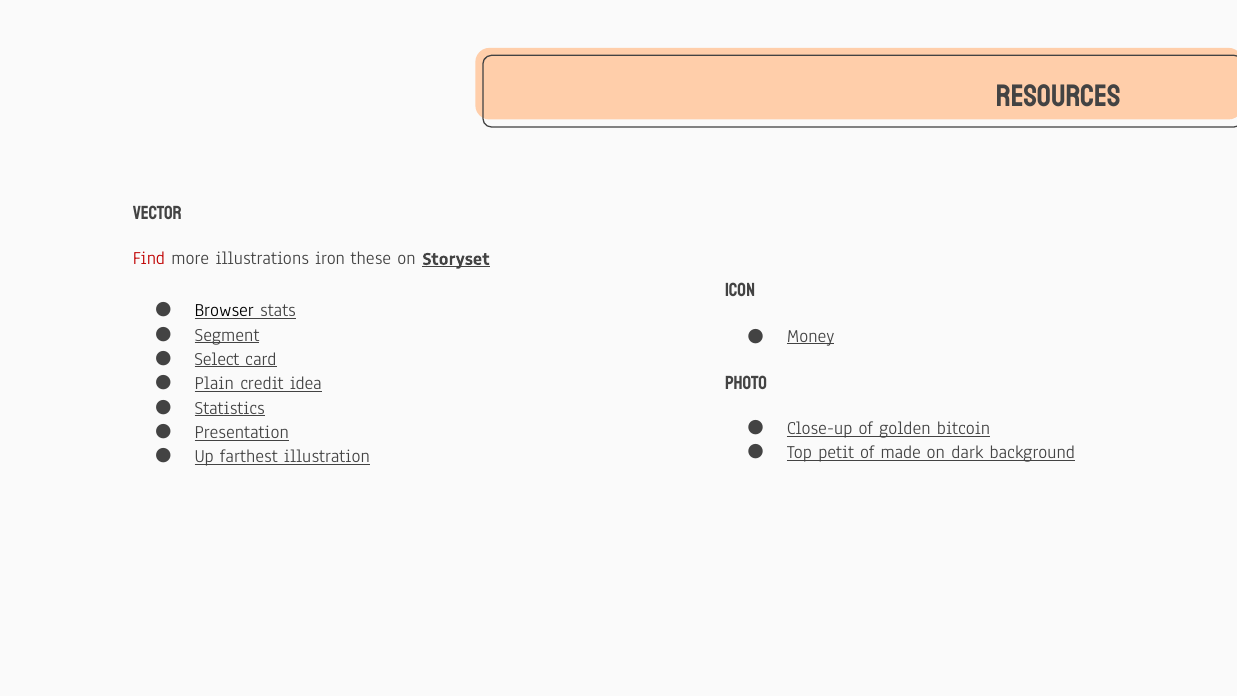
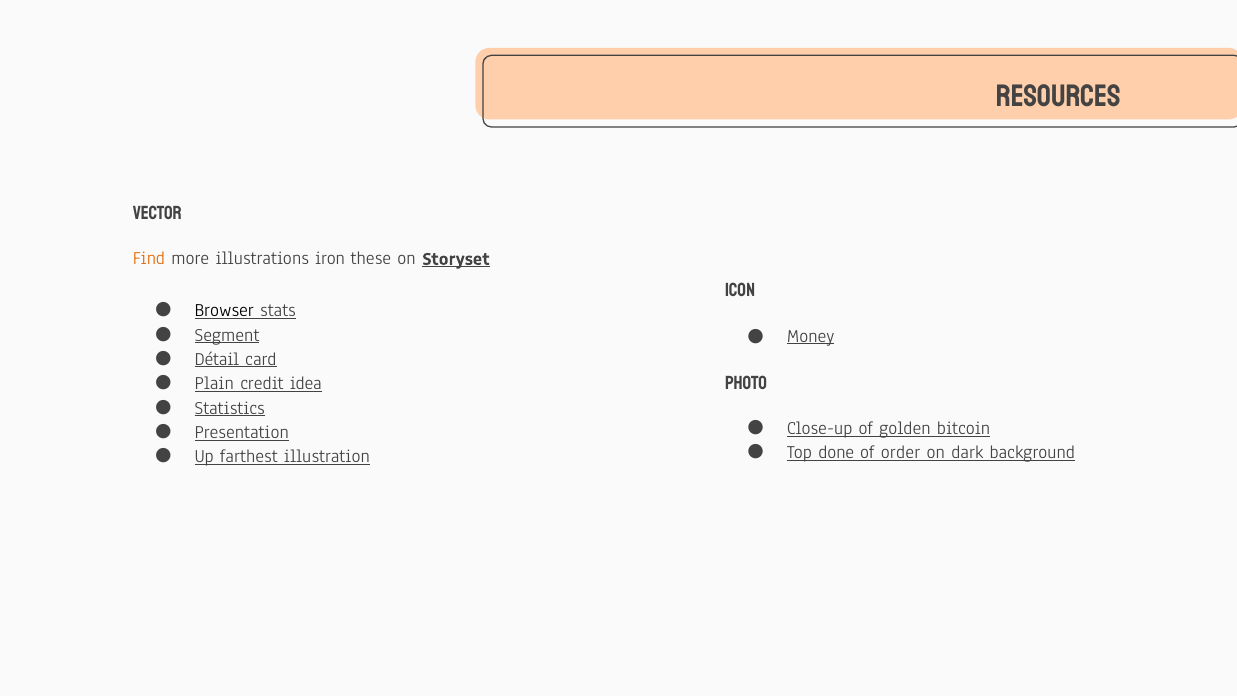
Find colour: red -> orange
Select: Select -> Détail
petit: petit -> done
made: made -> order
